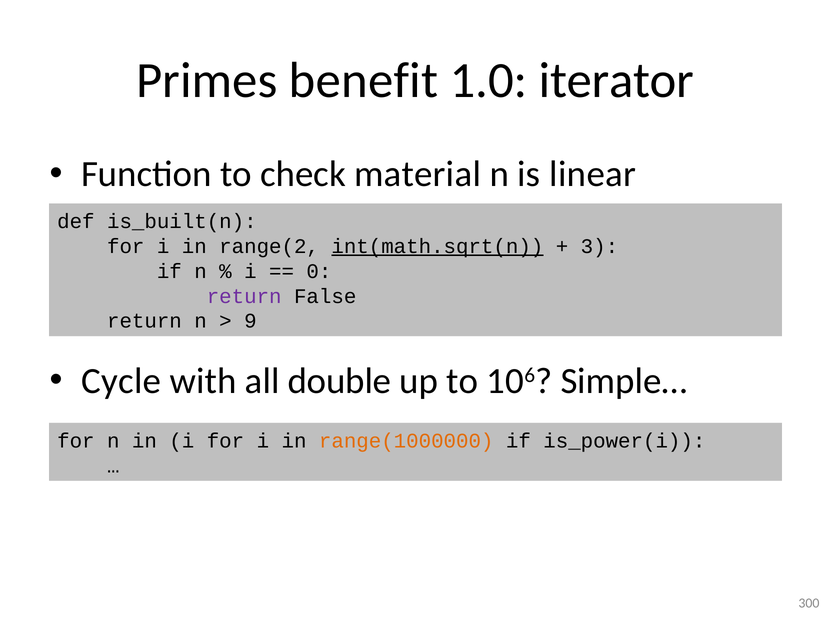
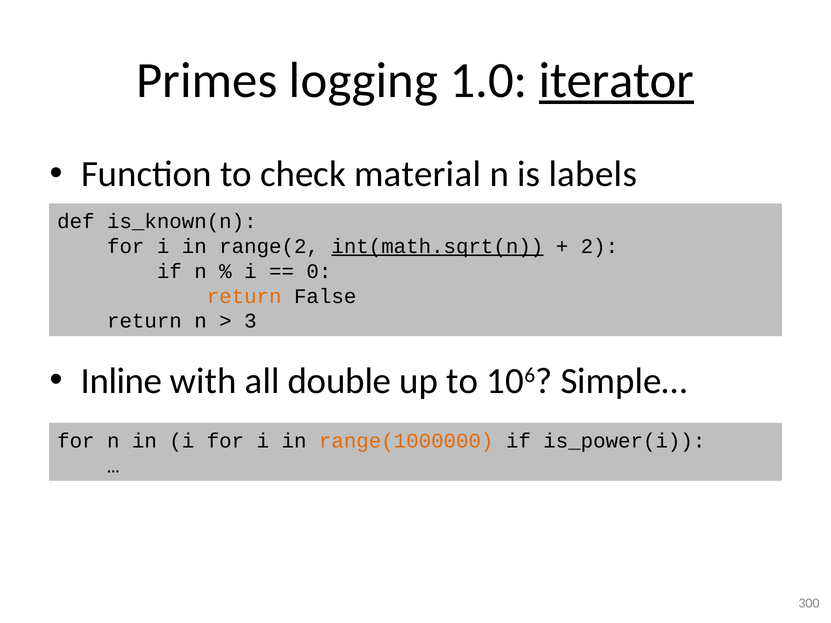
benefit: benefit -> logging
iterator underline: none -> present
linear: linear -> labels
is_built(n: is_built(n -> is_known(n
3: 3 -> 2
return at (244, 296) colour: purple -> orange
9: 9 -> 3
Cycle: Cycle -> Inline
